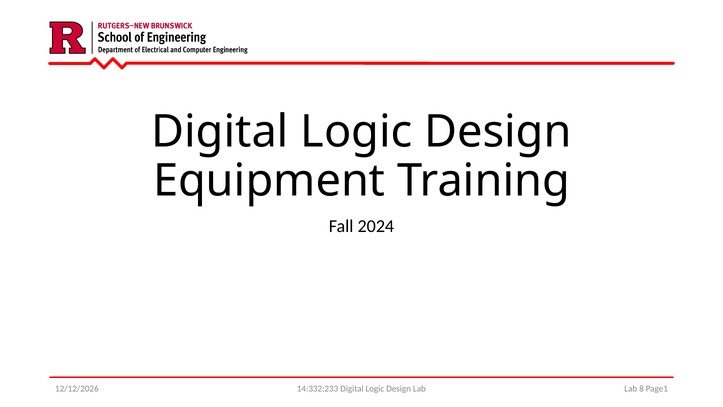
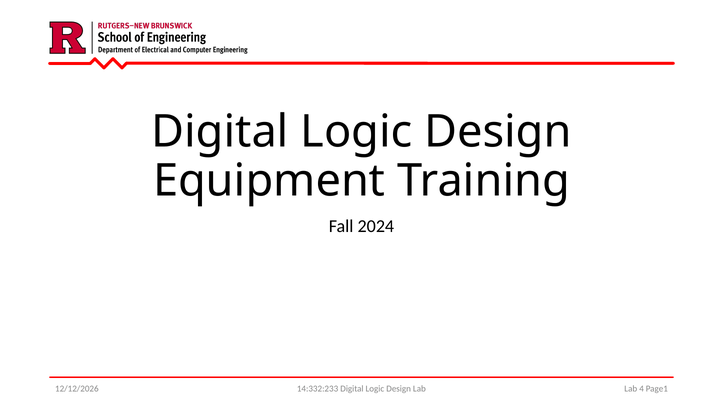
8: 8 -> 4
